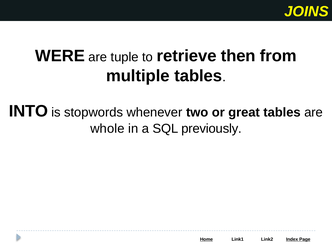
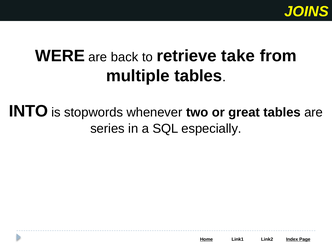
tuple: tuple -> back
then: then -> take
whole: whole -> series
previously: previously -> especially
